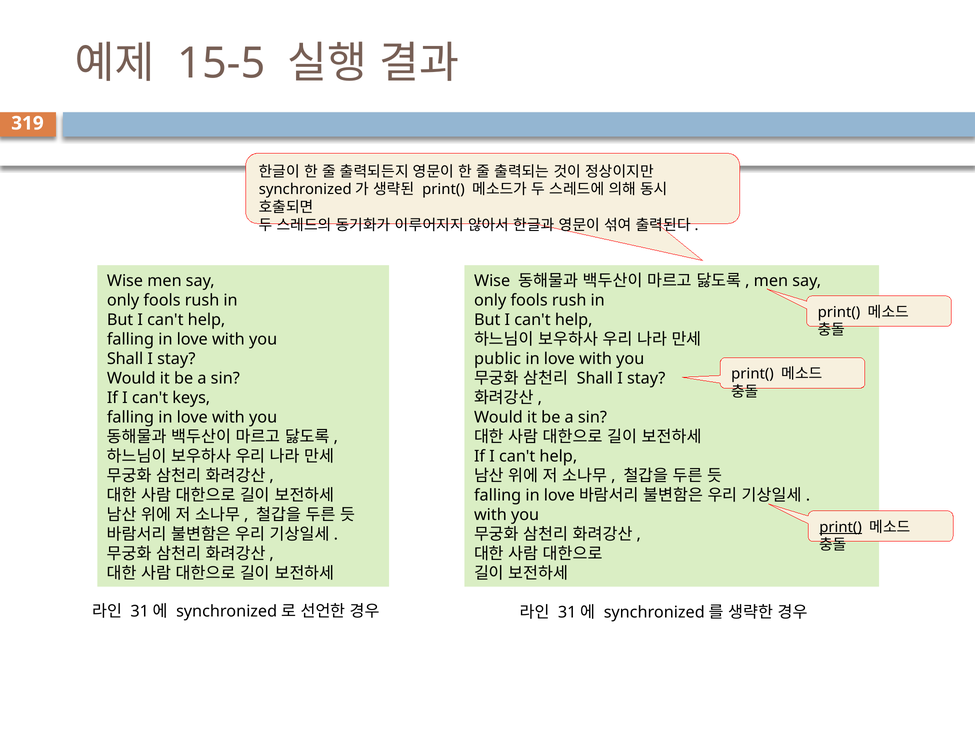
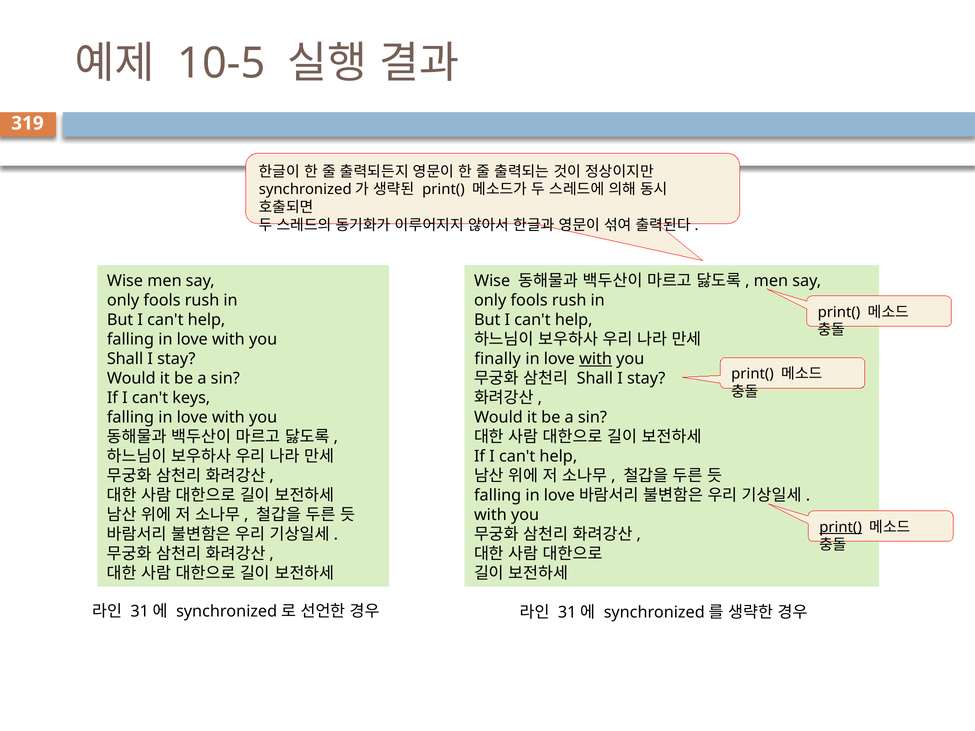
15-5: 15-5 -> 10-5
public: public -> finally
with at (596, 359) underline: none -> present
